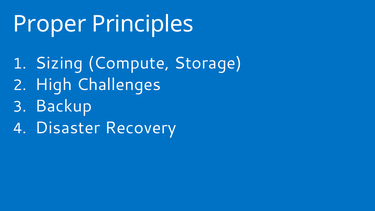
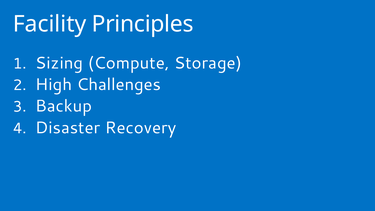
Proper: Proper -> Facility
